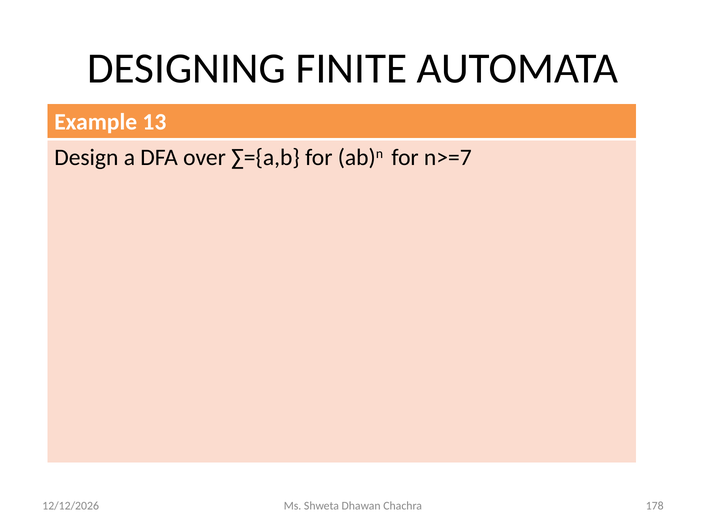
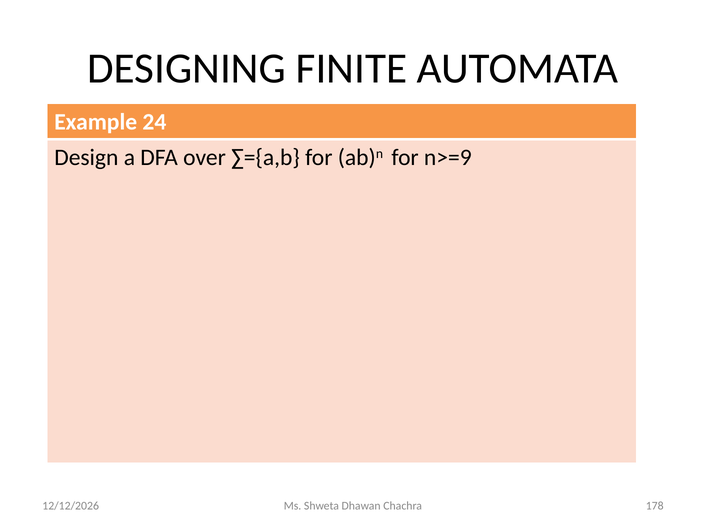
13: 13 -> 24
n>=7: n>=7 -> n>=9
